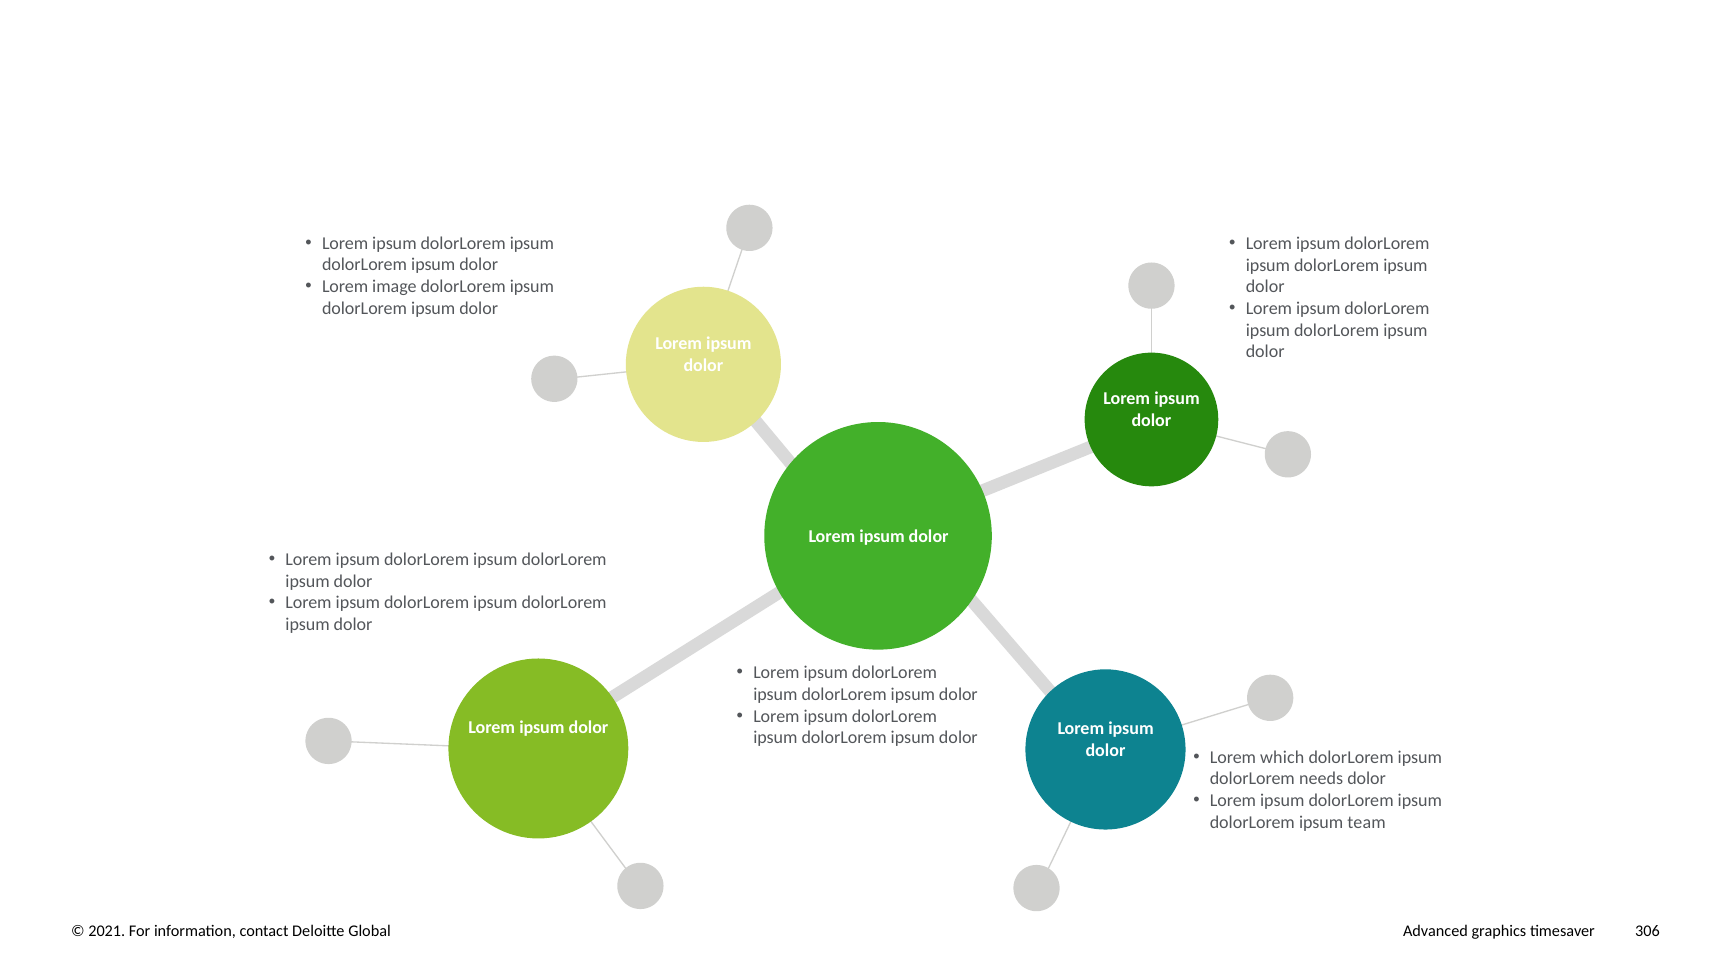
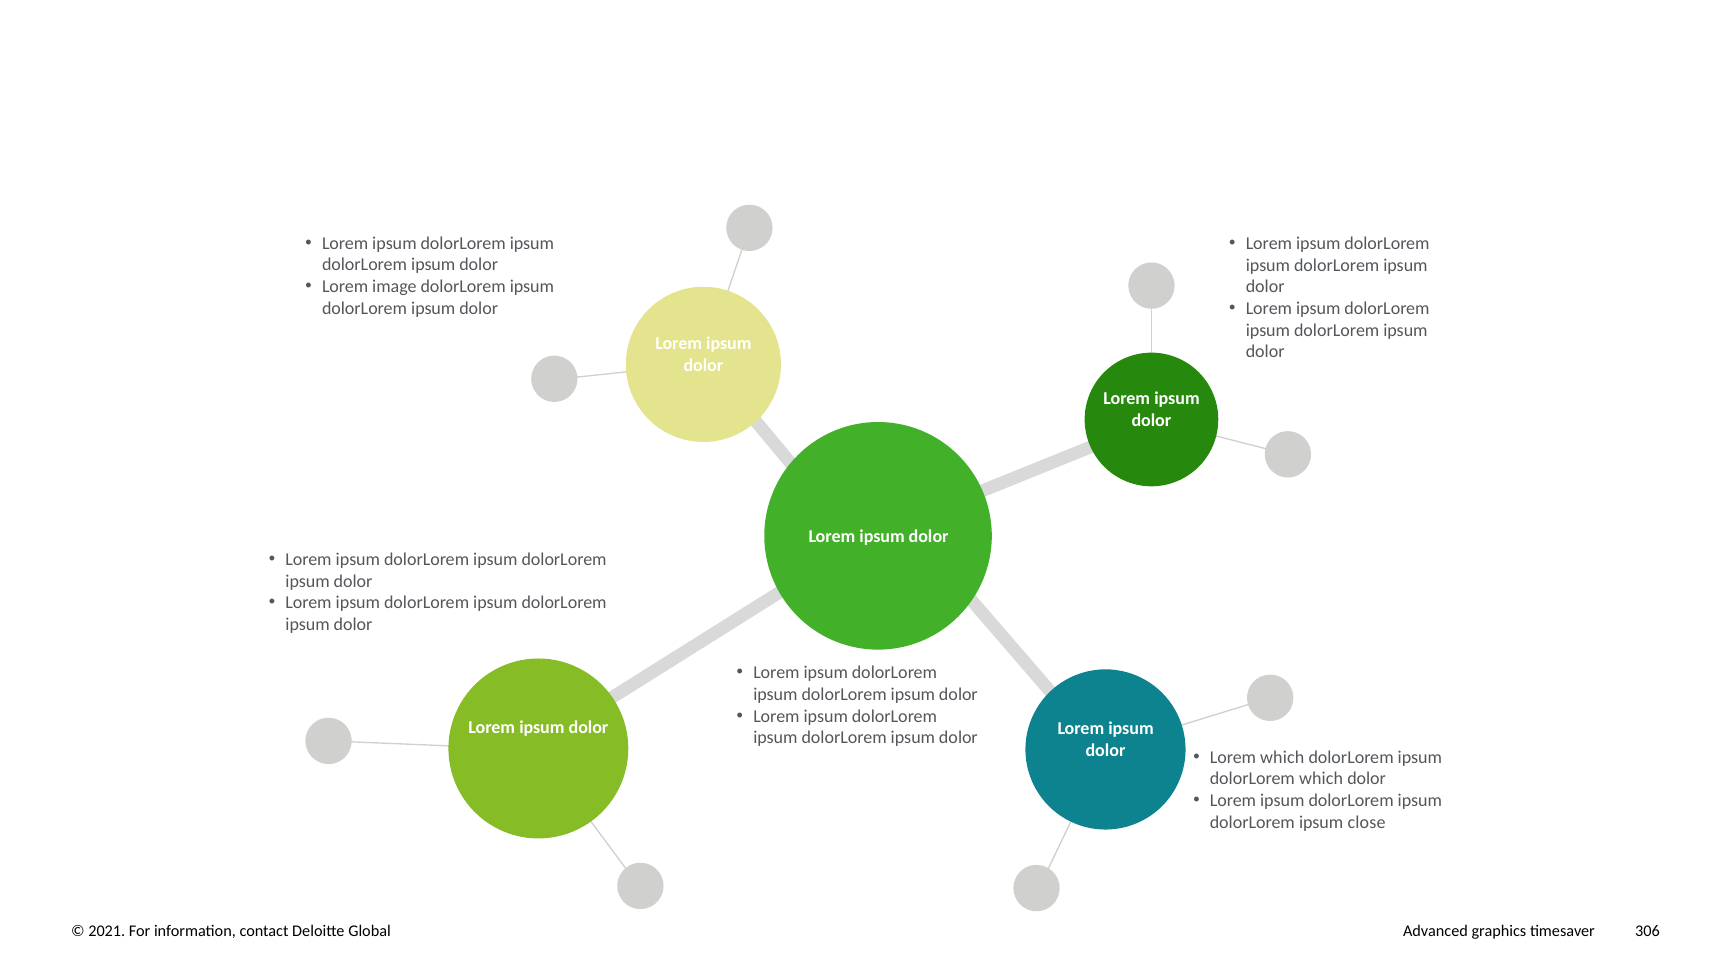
dolorLorem needs: needs -> which
team: team -> close
